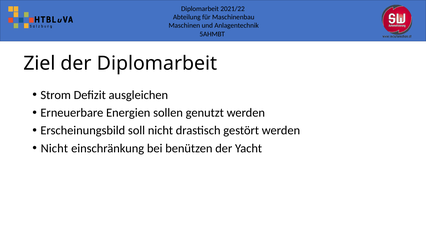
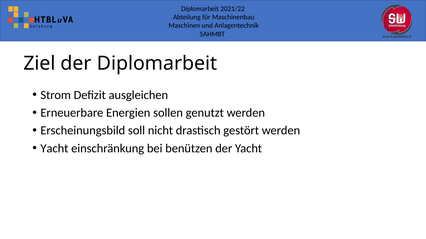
Nicht at (54, 149): Nicht -> Yacht
